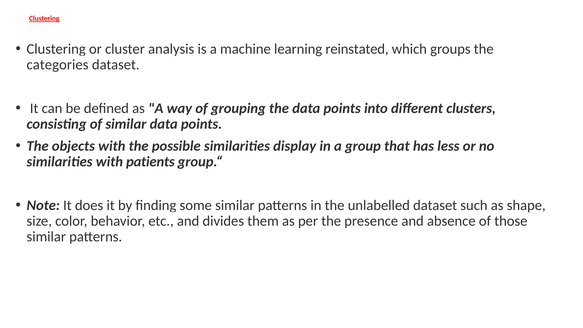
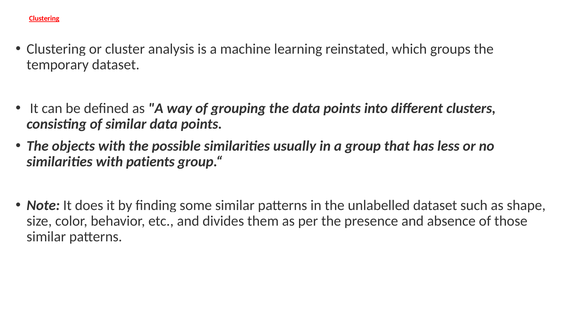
categories: categories -> temporary
display: display -> usually
